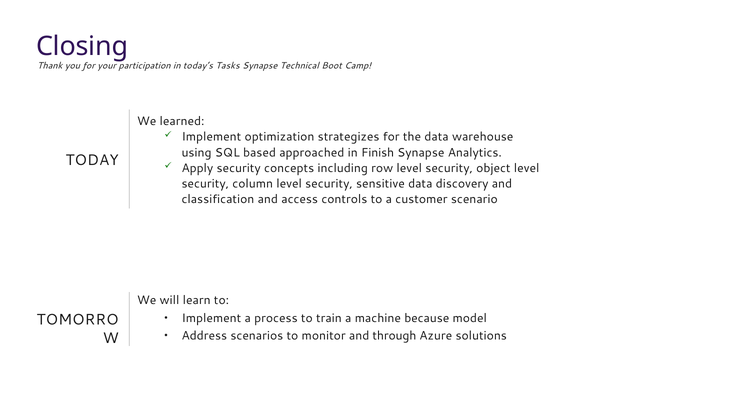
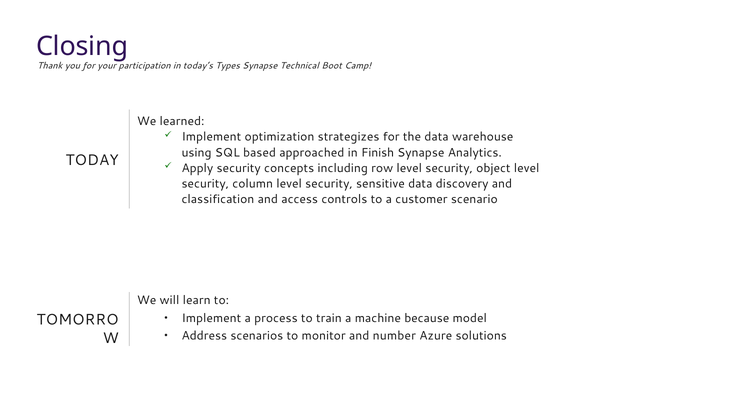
Tasks: Tasks -> Types
through: through -> number
